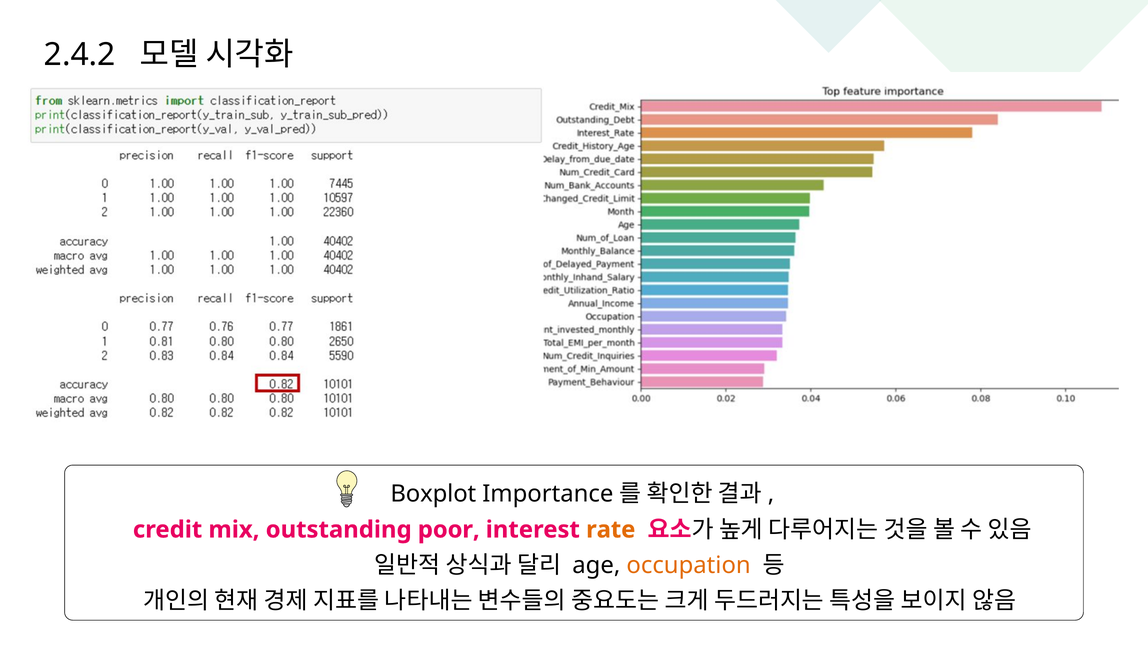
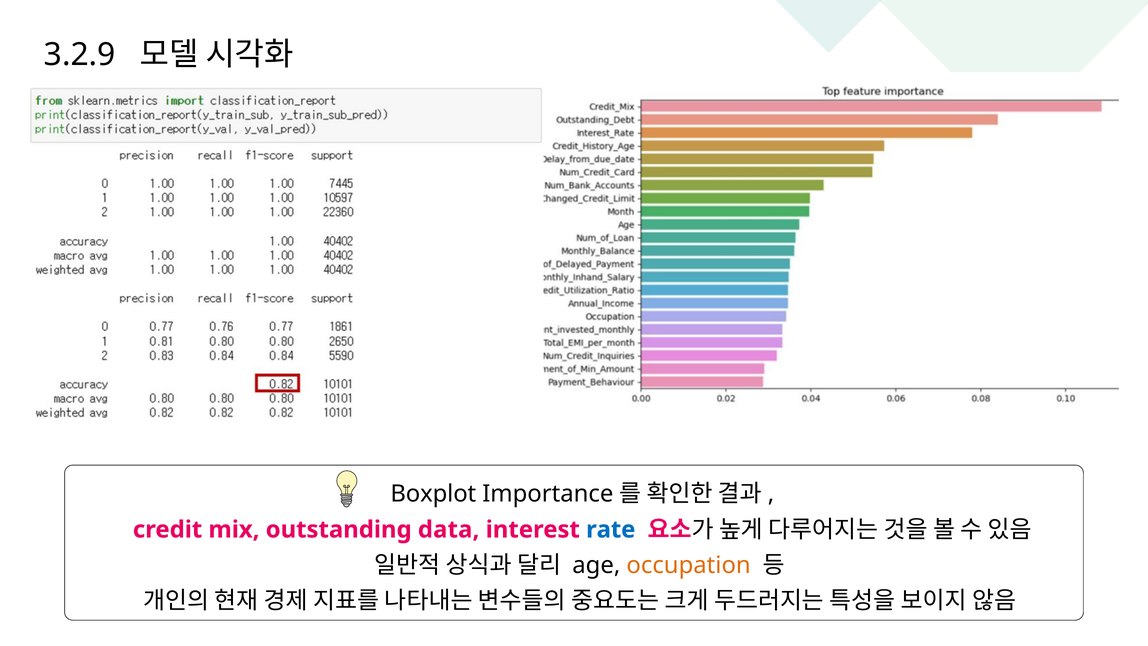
2.4.2: 2.4.2 -> 3.2.9
poor: poor -> data
rate colour: orange -> blue
